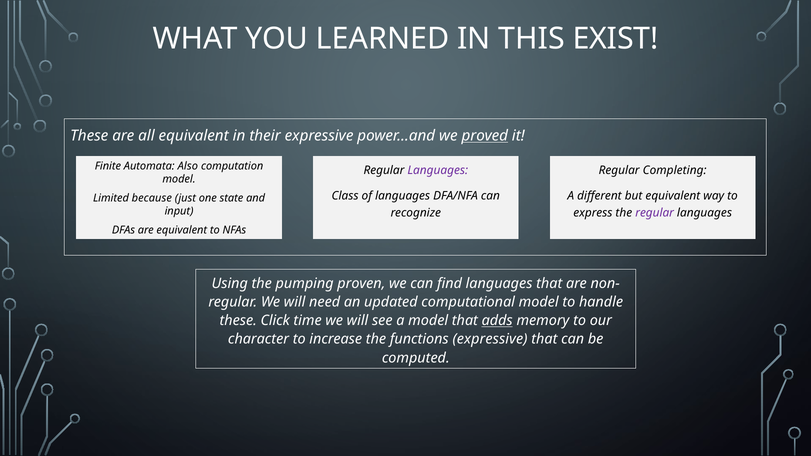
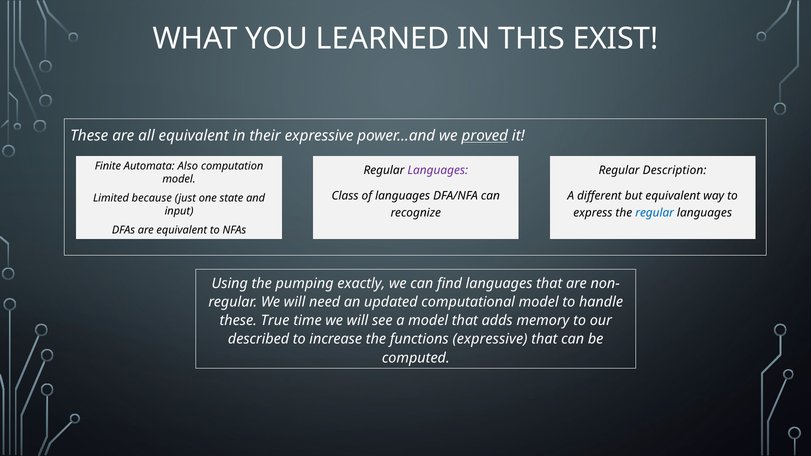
Completing: Completing -> Description
regular at (655, 213) colour: purple -> blue
proven: proven -> exactly
Click: Click -> True
adds underline: present -> none
character: character -> described
